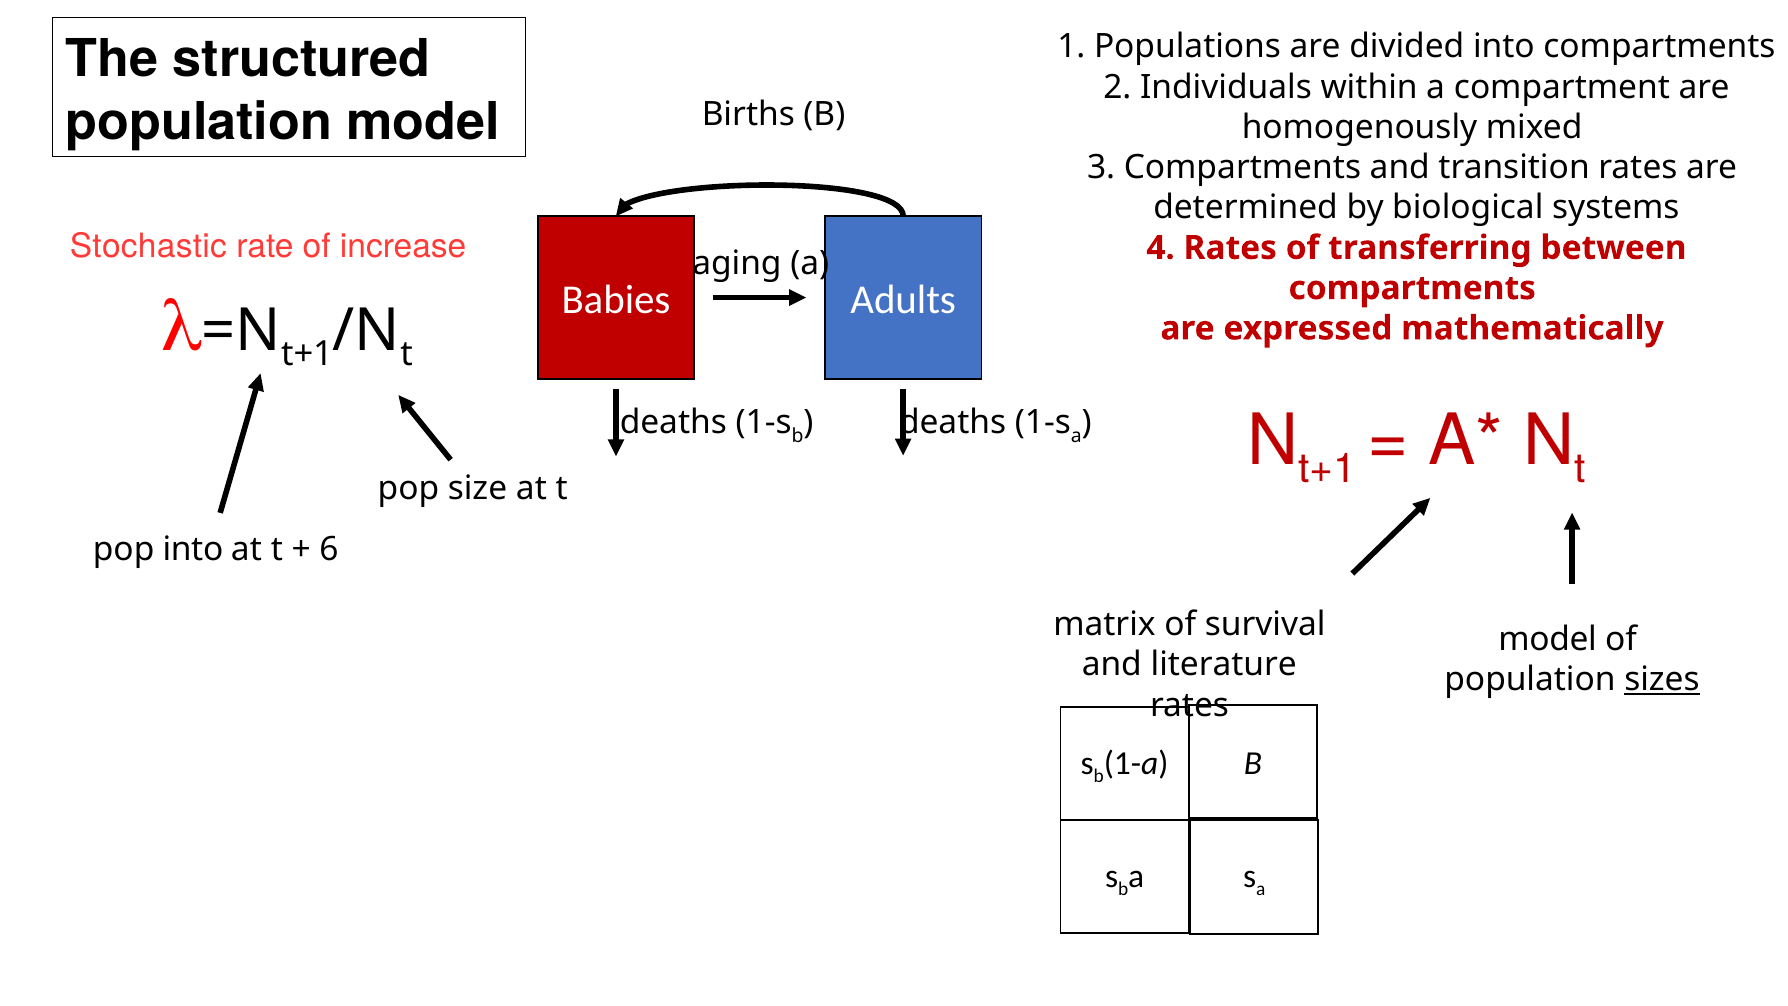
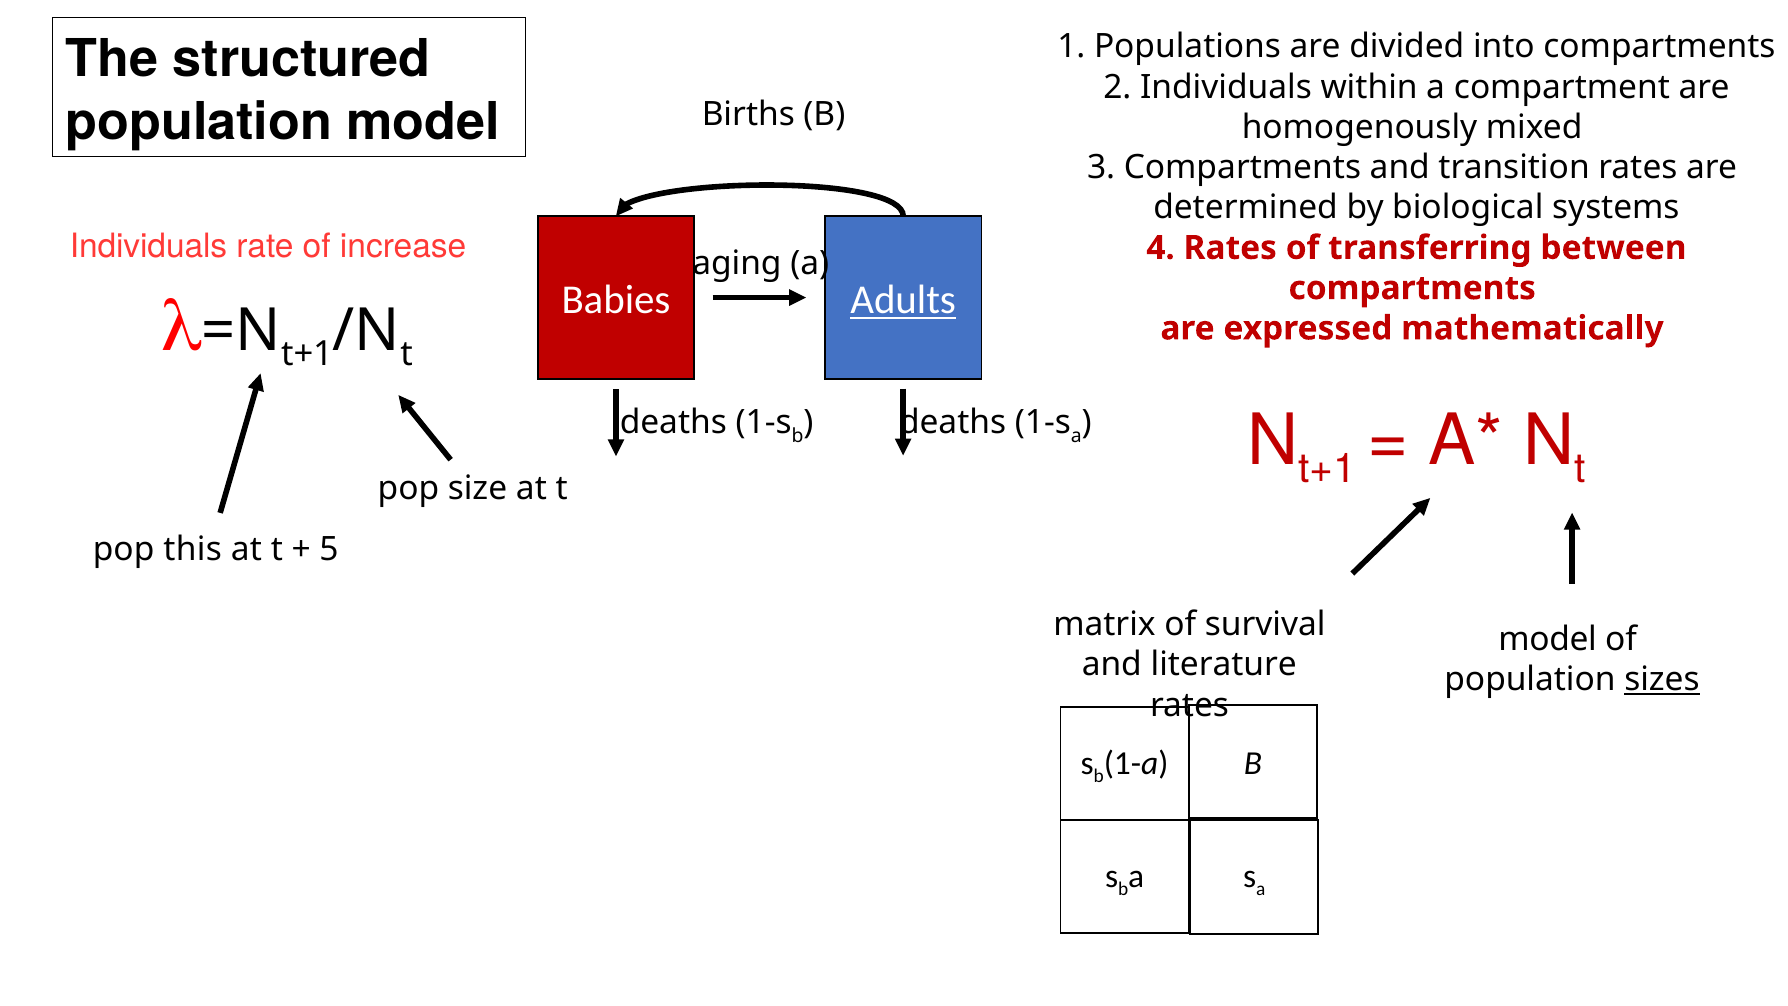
Stochastic at (148, 246): Stochastic -> Individuals
Adults underline: none -> present
pop into: into -> this
6: 6 -> 5
